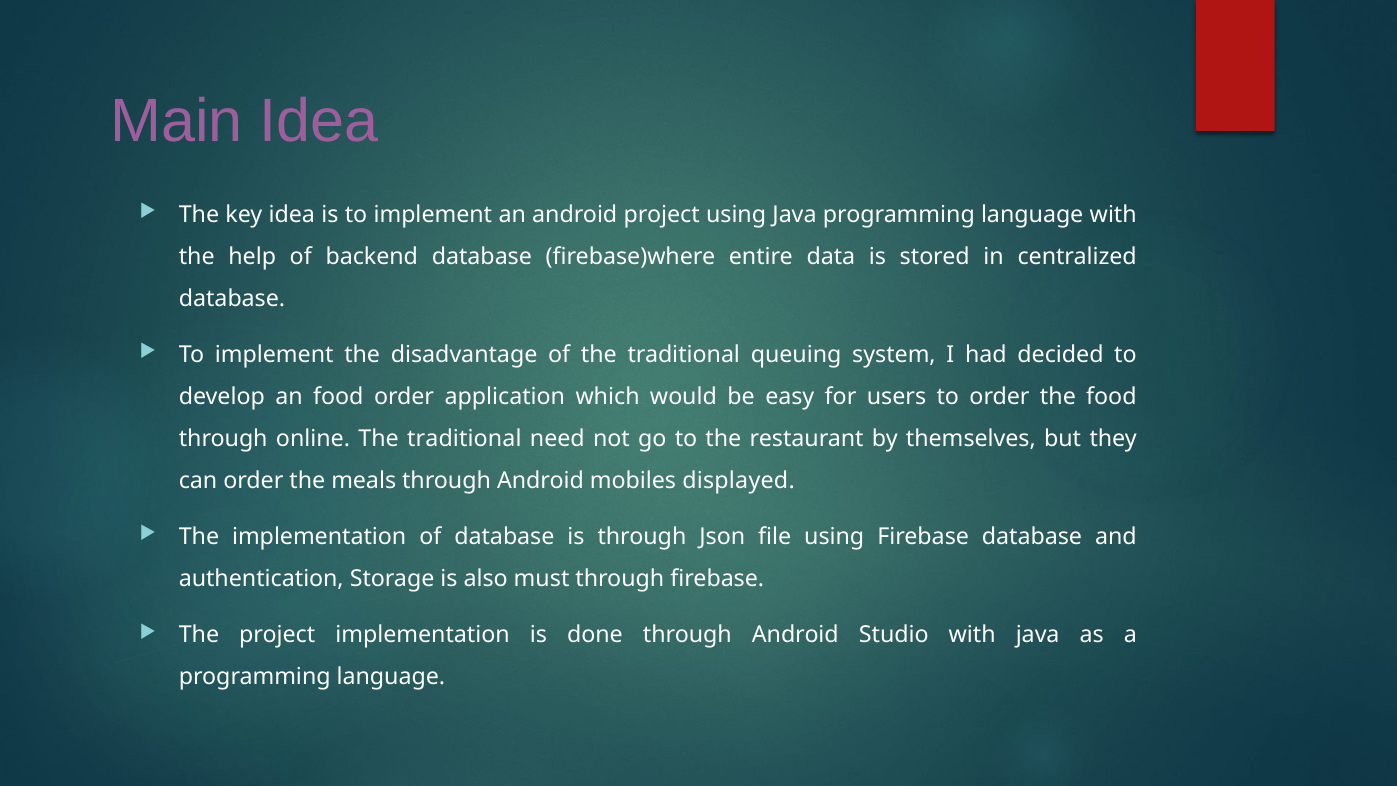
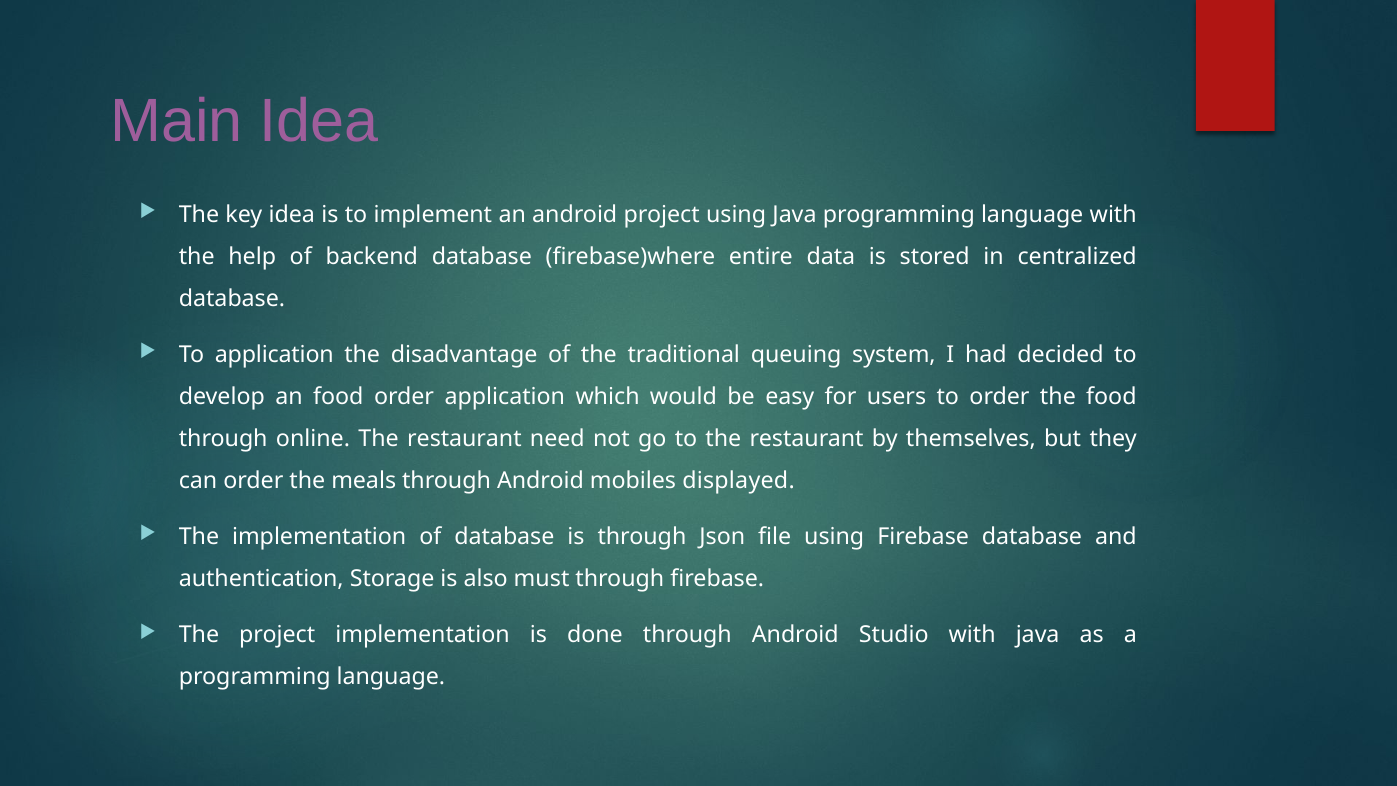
implement at (274, 355): implement -> application
online The traditional: traditional -> restaurant
